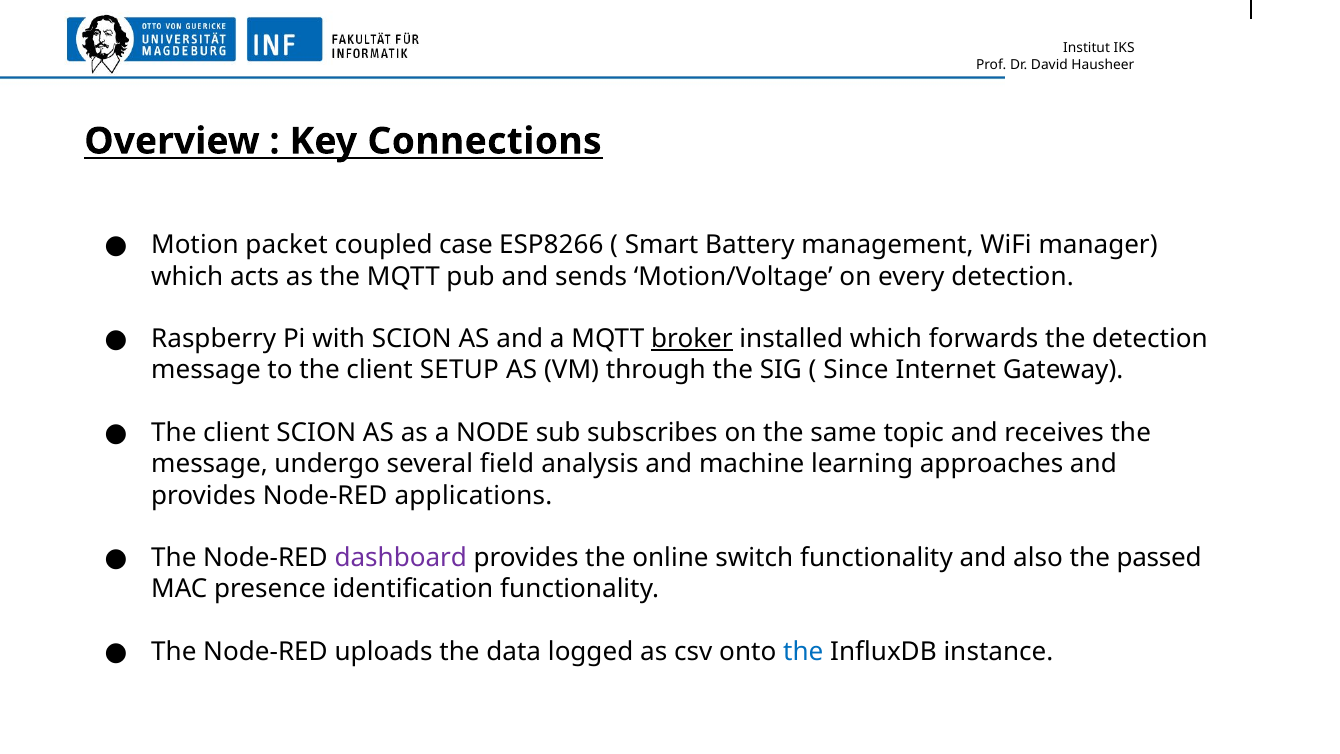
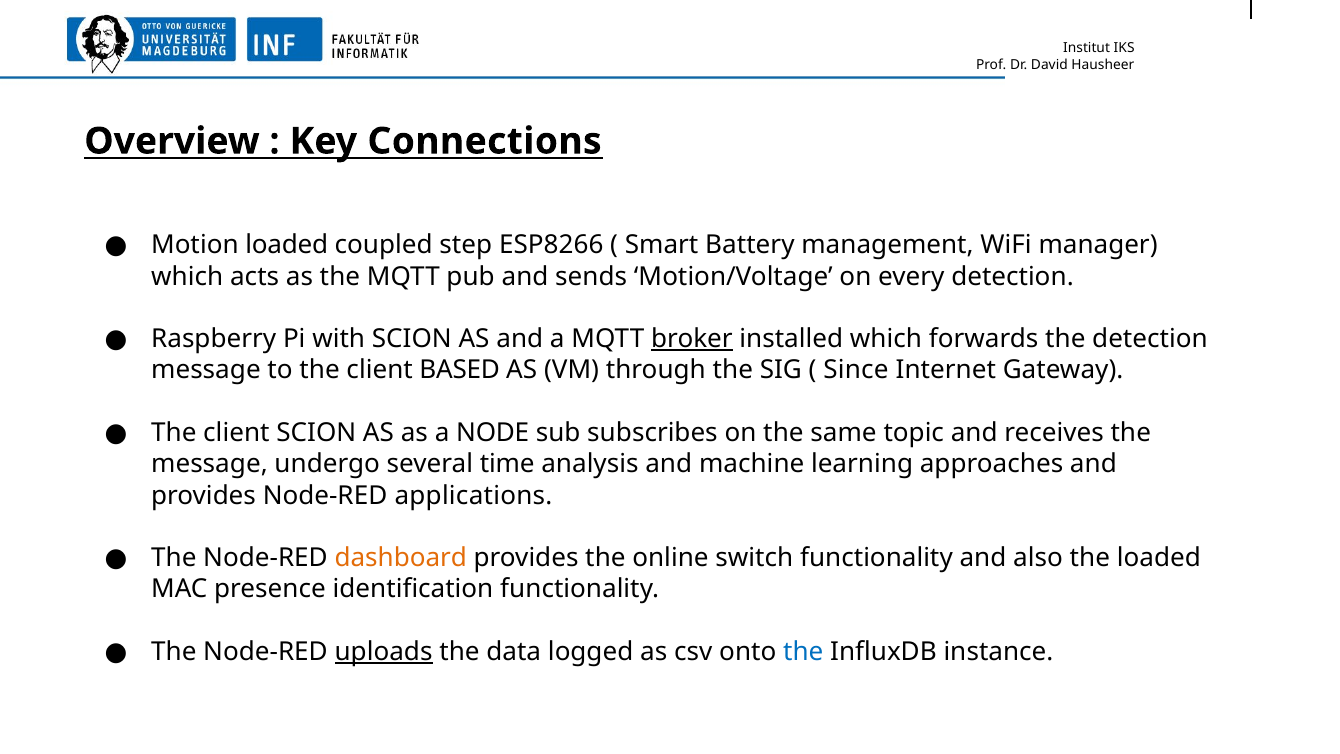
Motion packet: packet -> loaded
case: case -> step
SETUP: SETUP -> BASED
field: field -> time
dashboard at (401, 558) colour: purple -> orange
the passed: passed -> loaded
uploads underline: none -> present
